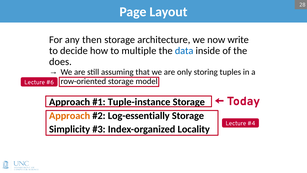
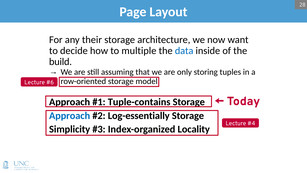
then: then -> their
write: write -> want
does: does -> build
Tuple-instance: Tuple-instance -> Tuple-contains
Approach at (70, 115) colour: orange -> blue
